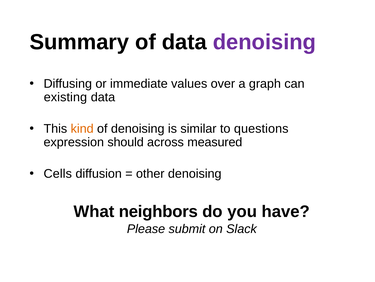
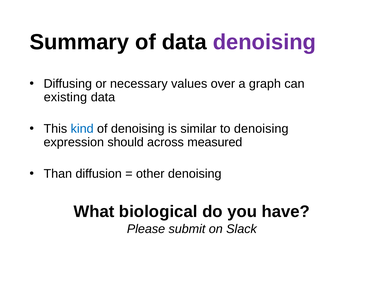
immediate: immediate -> necessary
kind colour: orange -> blue
to questions: questions -> denoising
Cells: Cells -> Than
neighbors: neighbors -> biological
